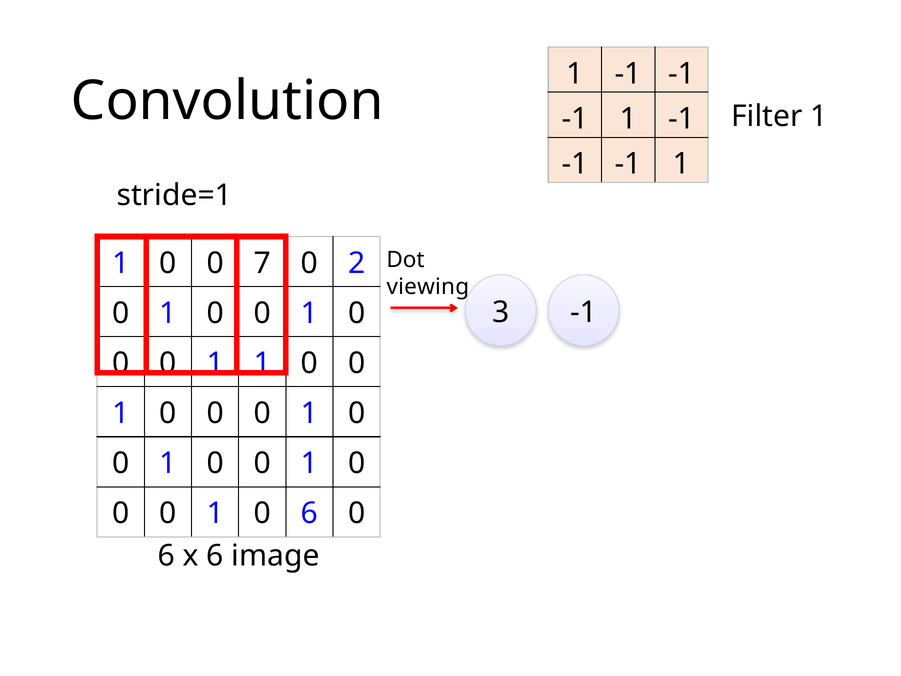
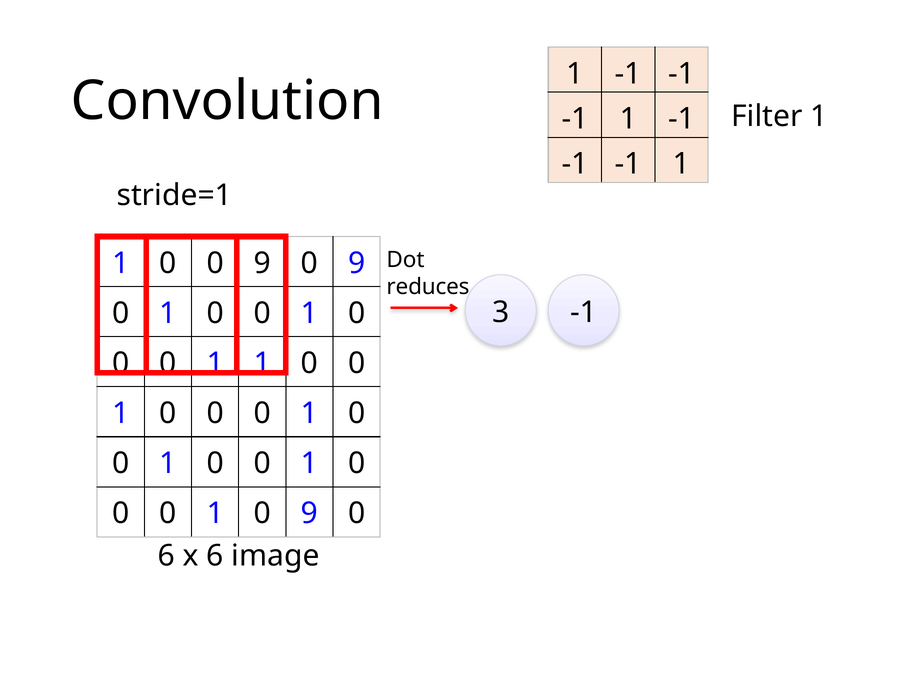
0 0 7: 7 -> 9
2 at (357, 263): 2 -> 9
viewing: viewing -> reduces
1 0 6: 6 -> 9
